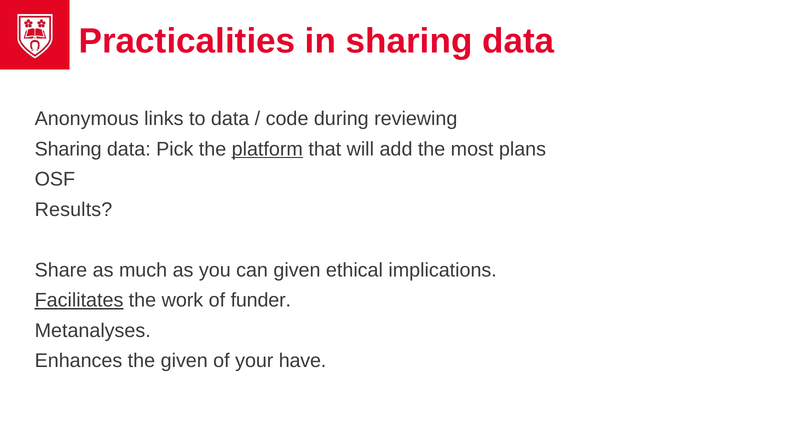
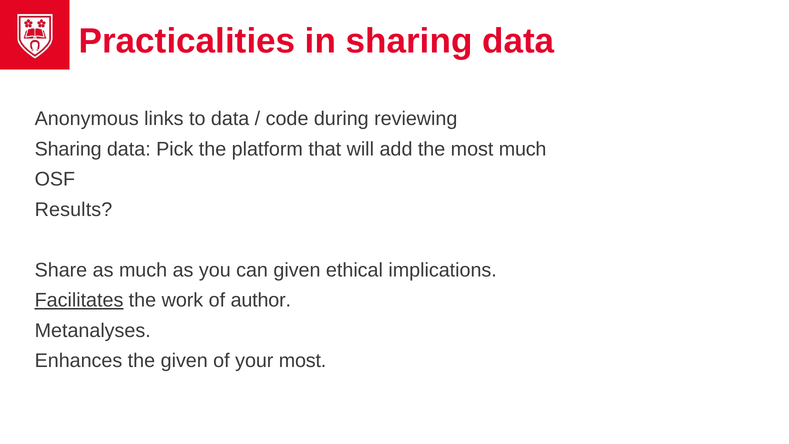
platform underline: present -> none
most plans: plans -> much
funder: funder -> author
your have: have -> most
